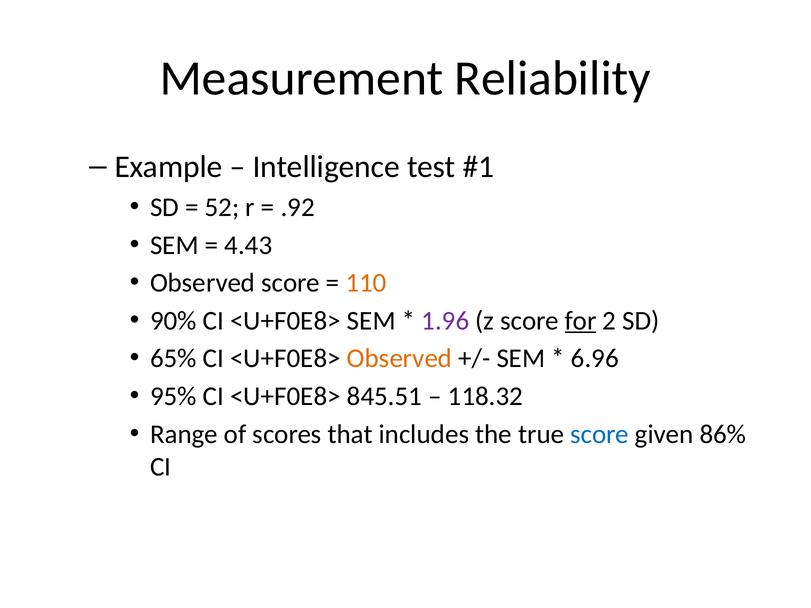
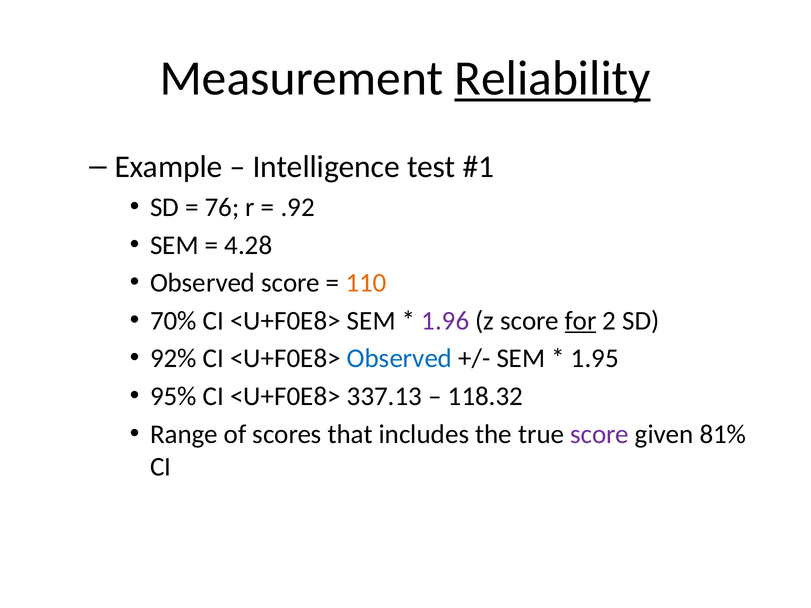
Reliability underline: none -> present
52: 52 -> 76
4.43: 4.43 -> 4.28
90%: 90% -> 70%
65%: 65% -> 92%
Observed at (400, 359) colour: orange -> blue
6.96: 6.96 -> 1.95
845.51: 845.51 -> 337.13
score at (600, 434) colour: blue -> purple
86%: 86% -> 81%
